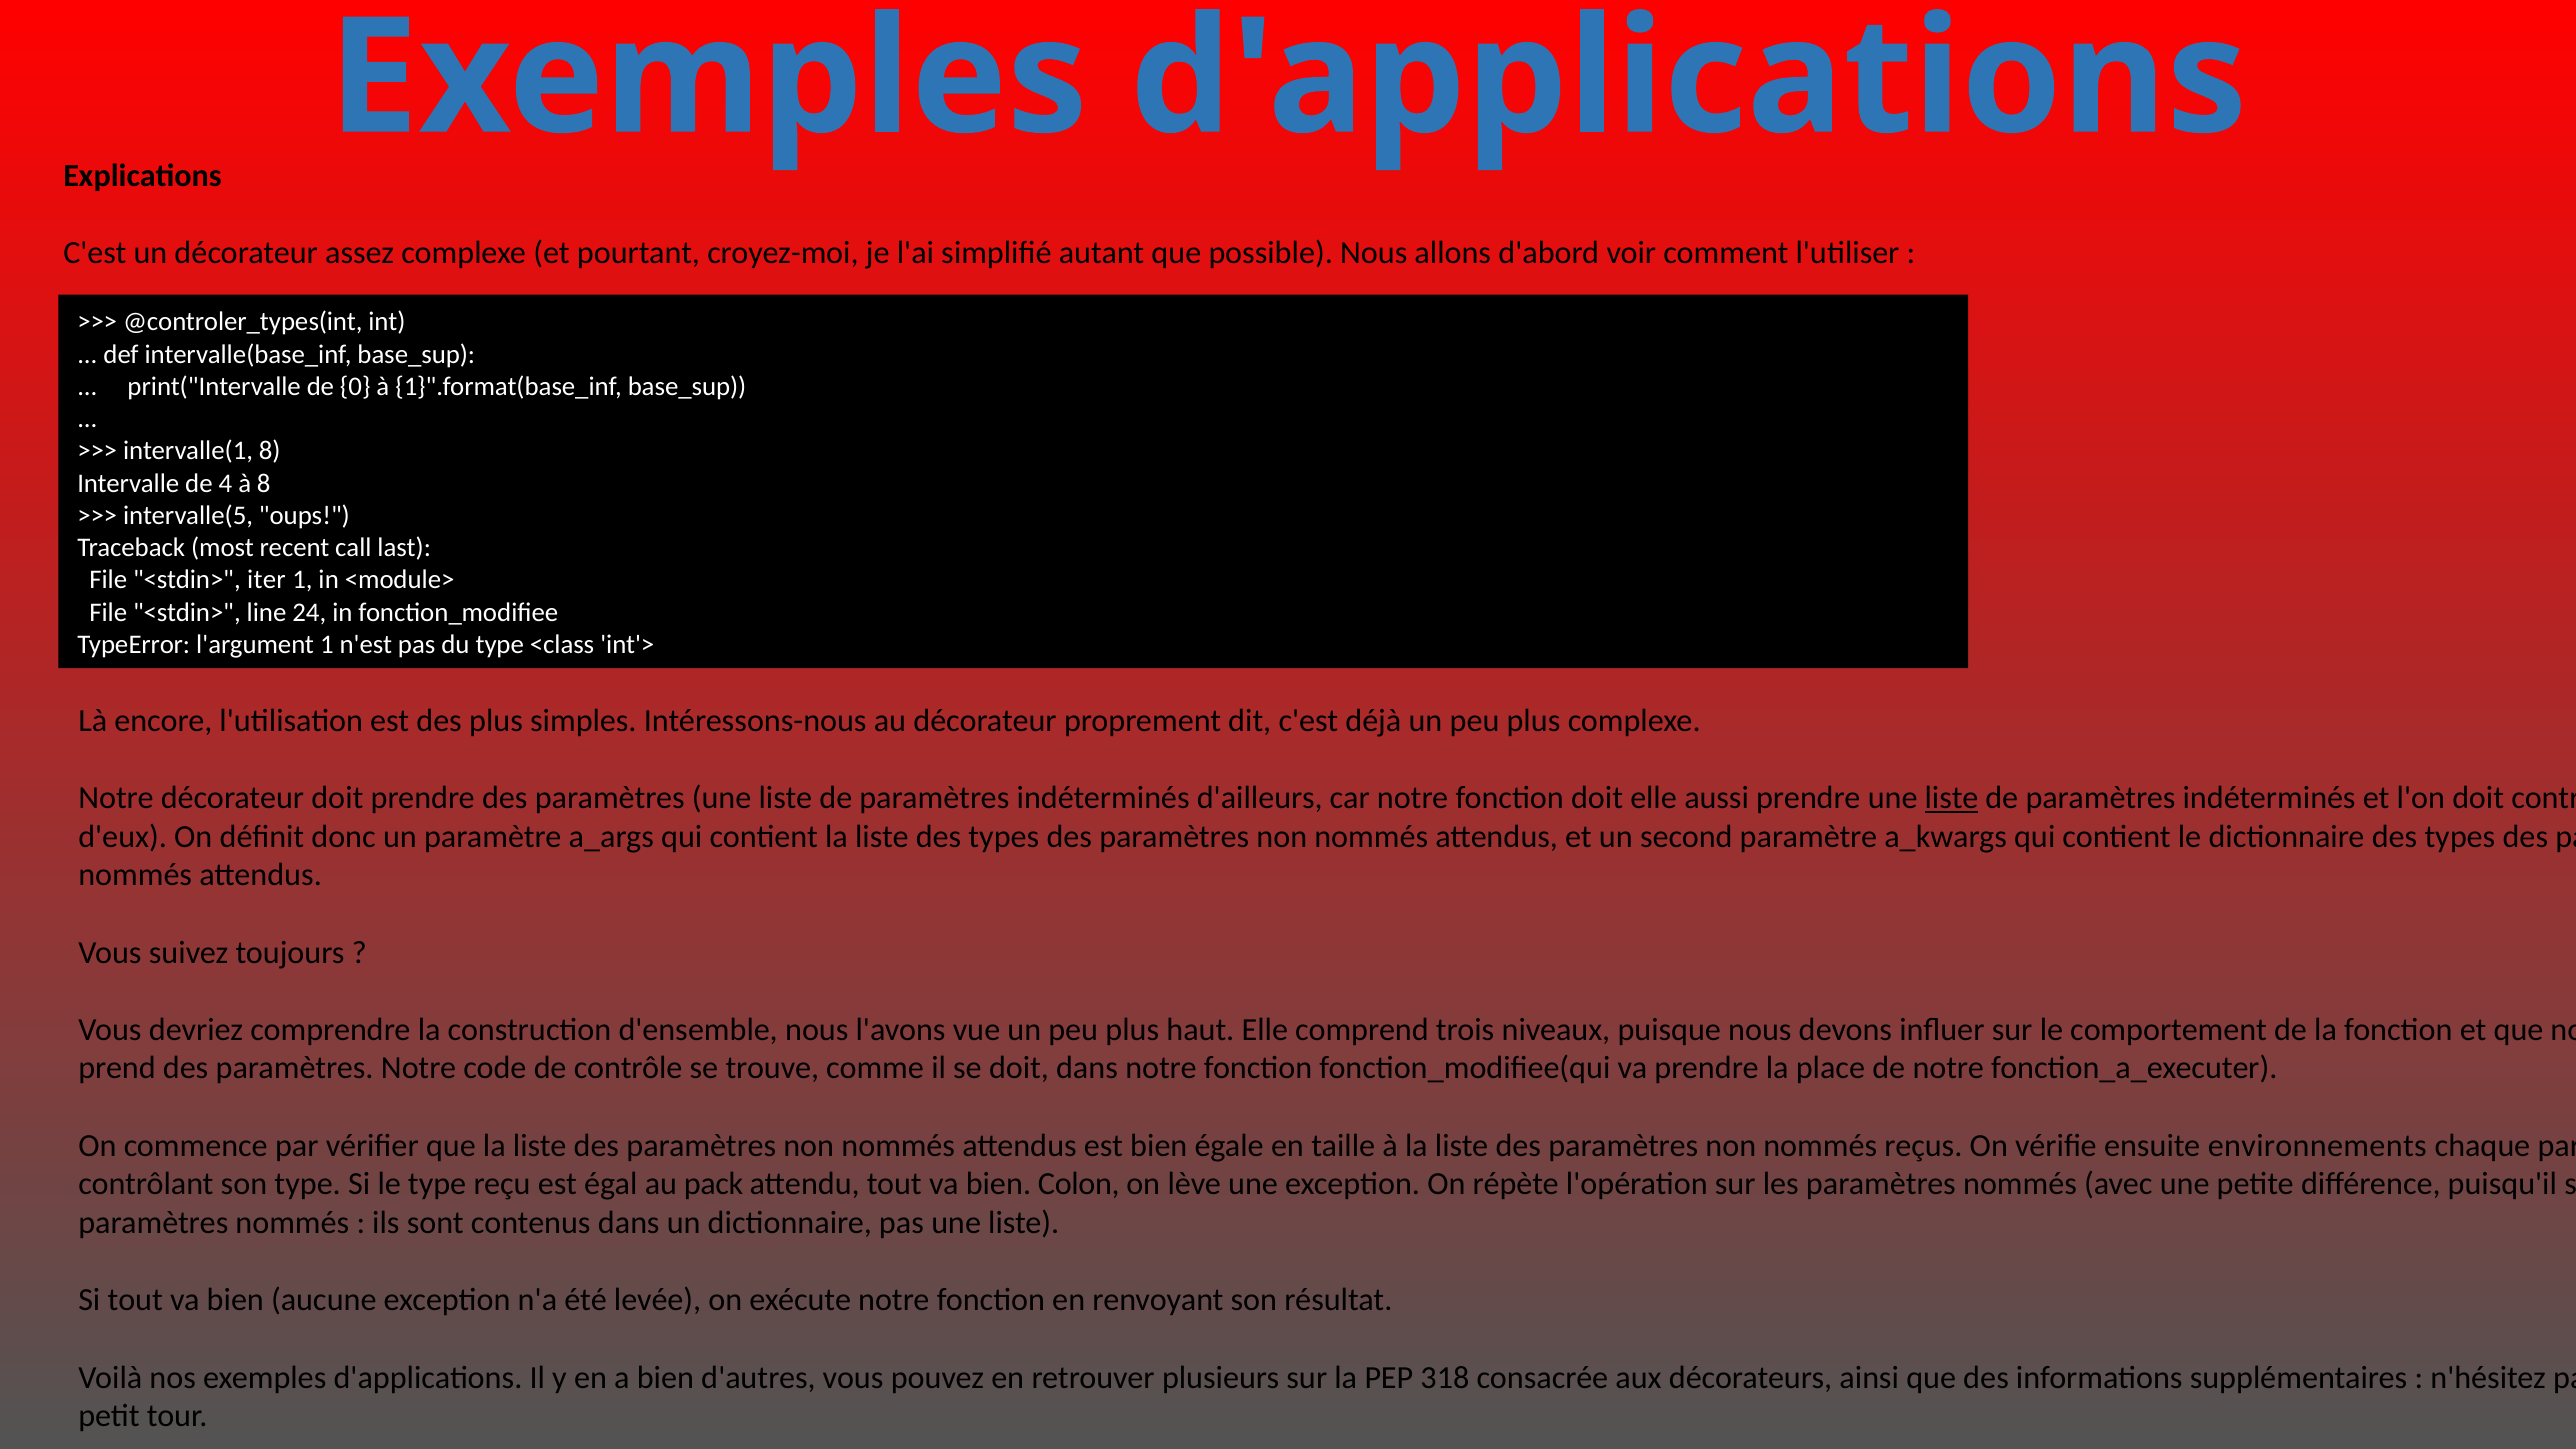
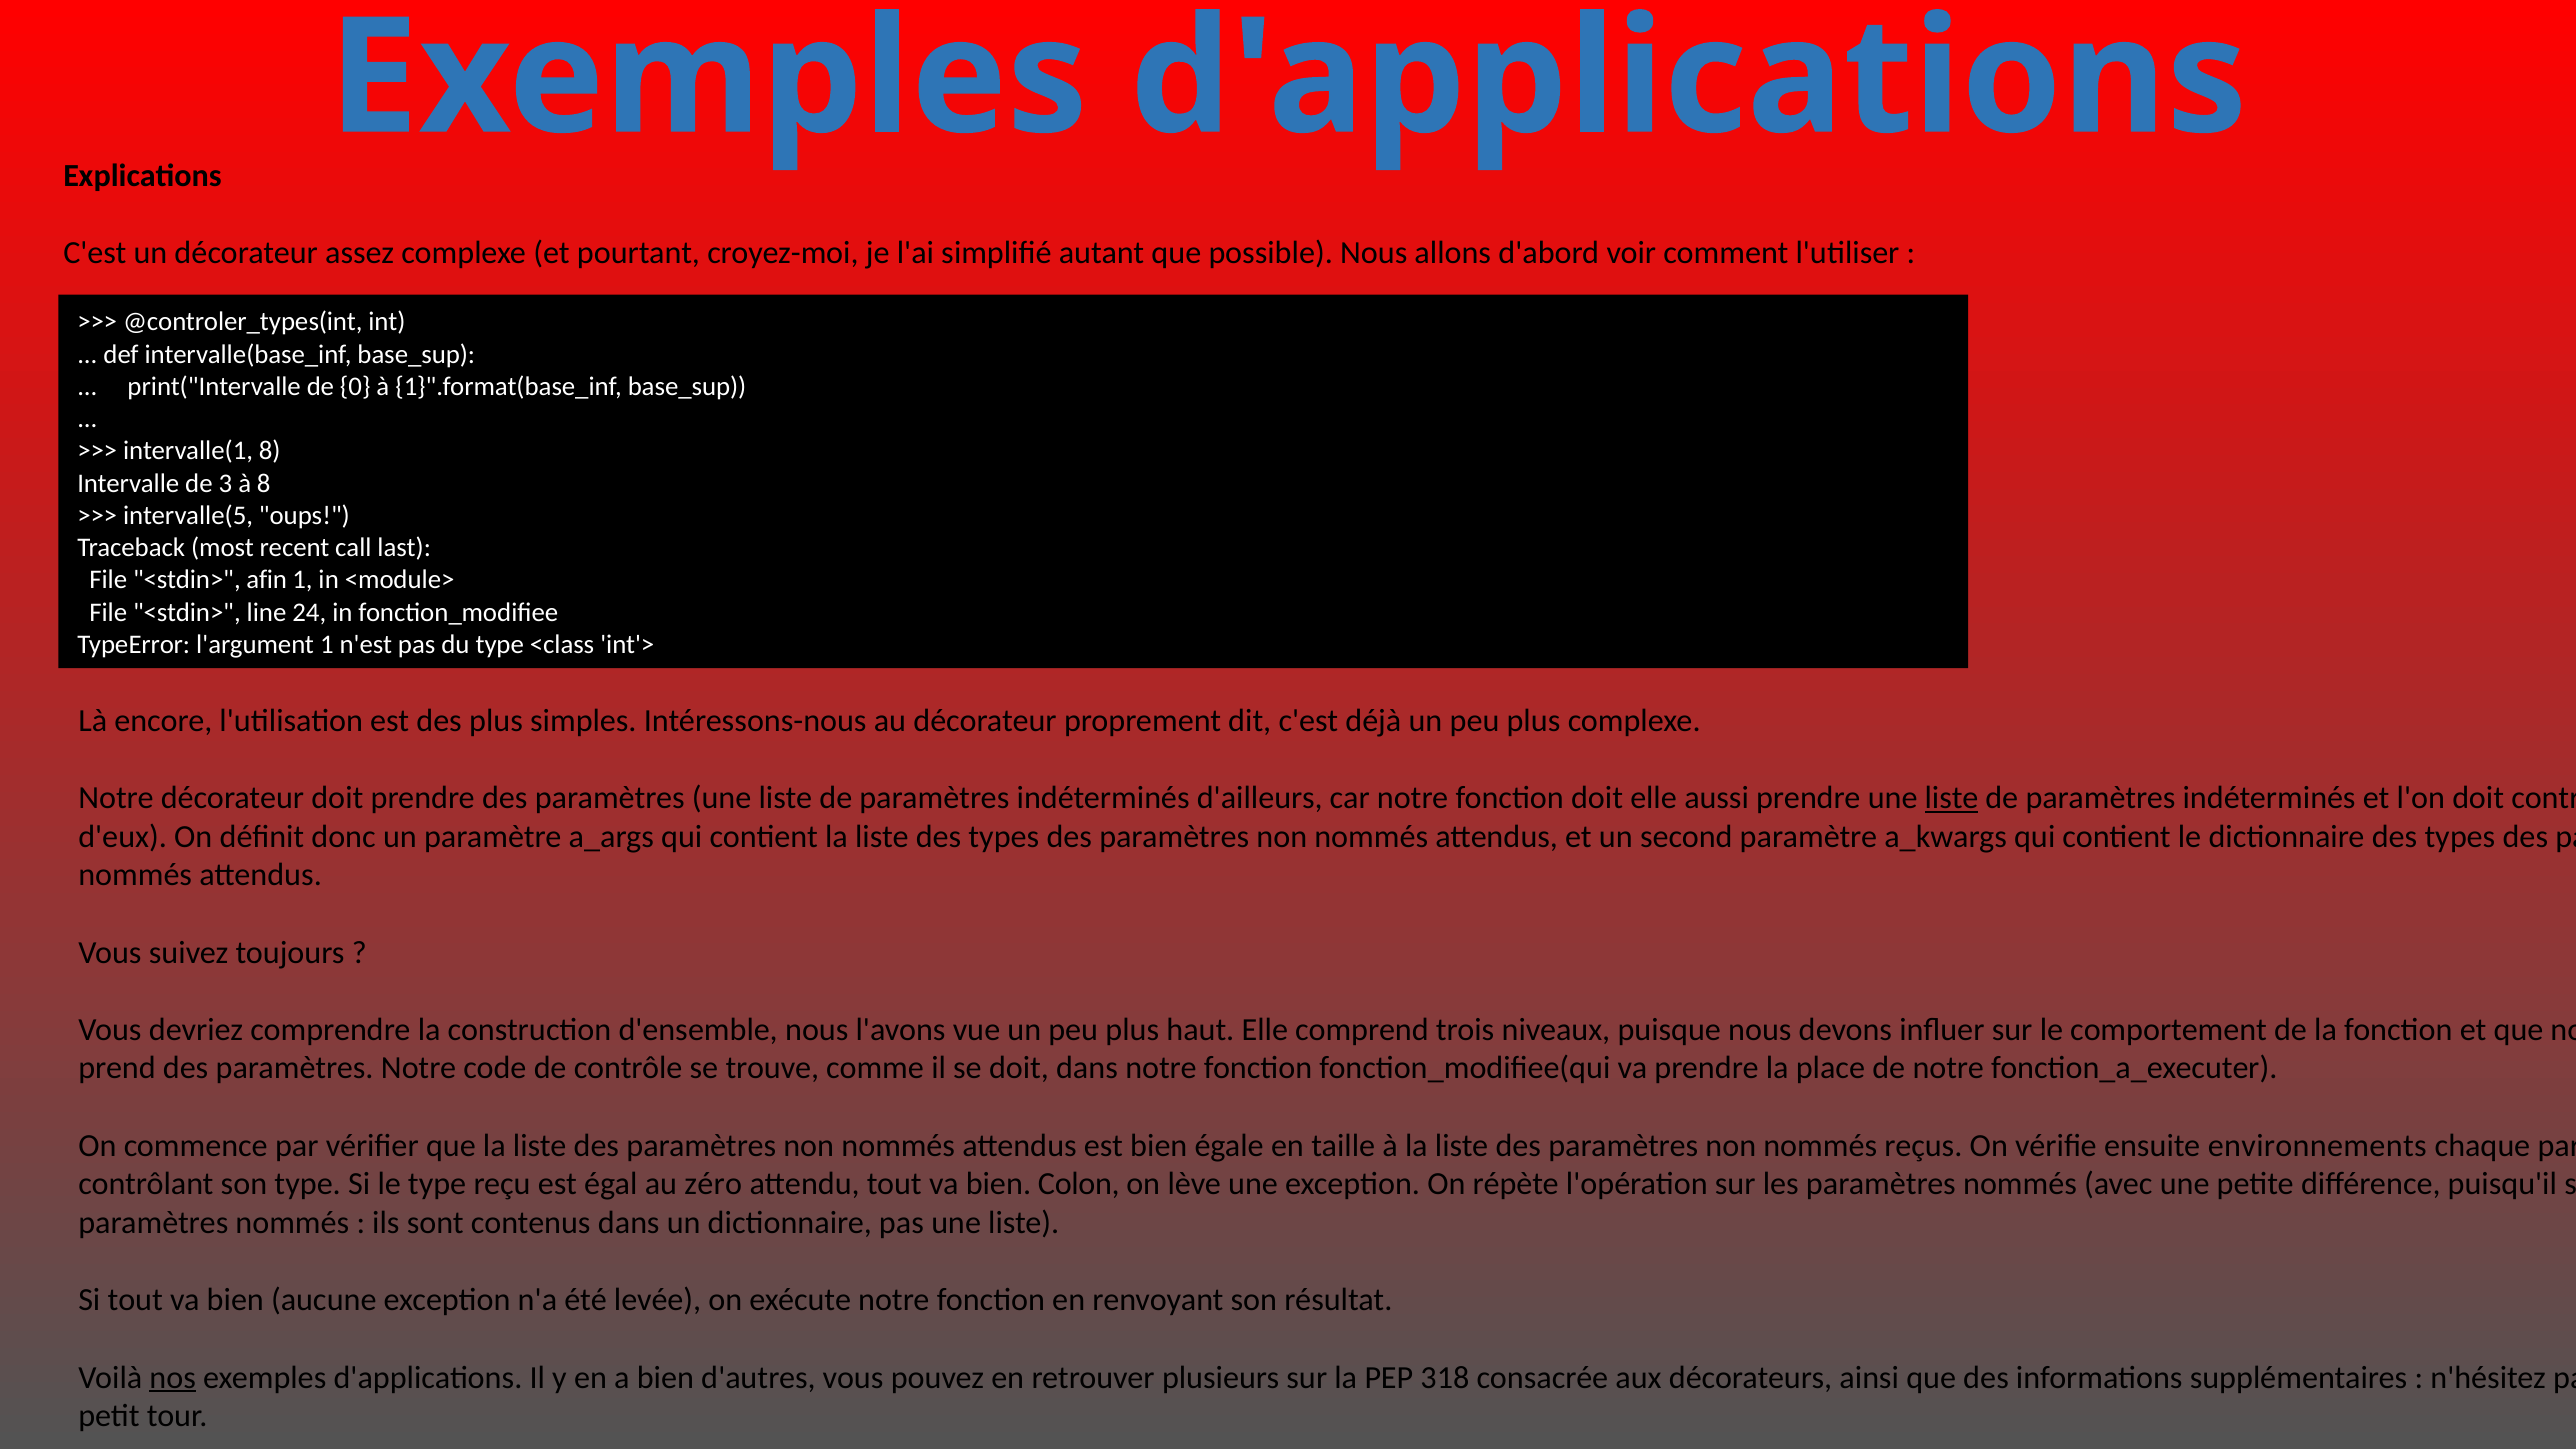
4: 4 -> 3
iter: iter -> afin
pack: pack -> zéro
nos underline: none -> present
